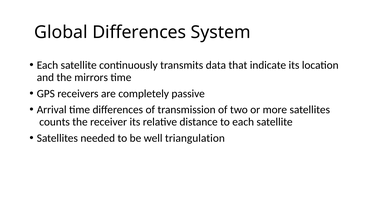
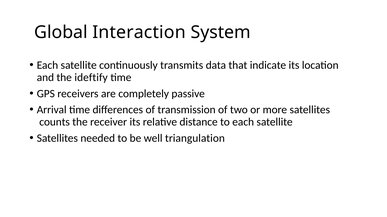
Global Differences: Differences -> Interaction
mirrors: mirrors -> ideftify
